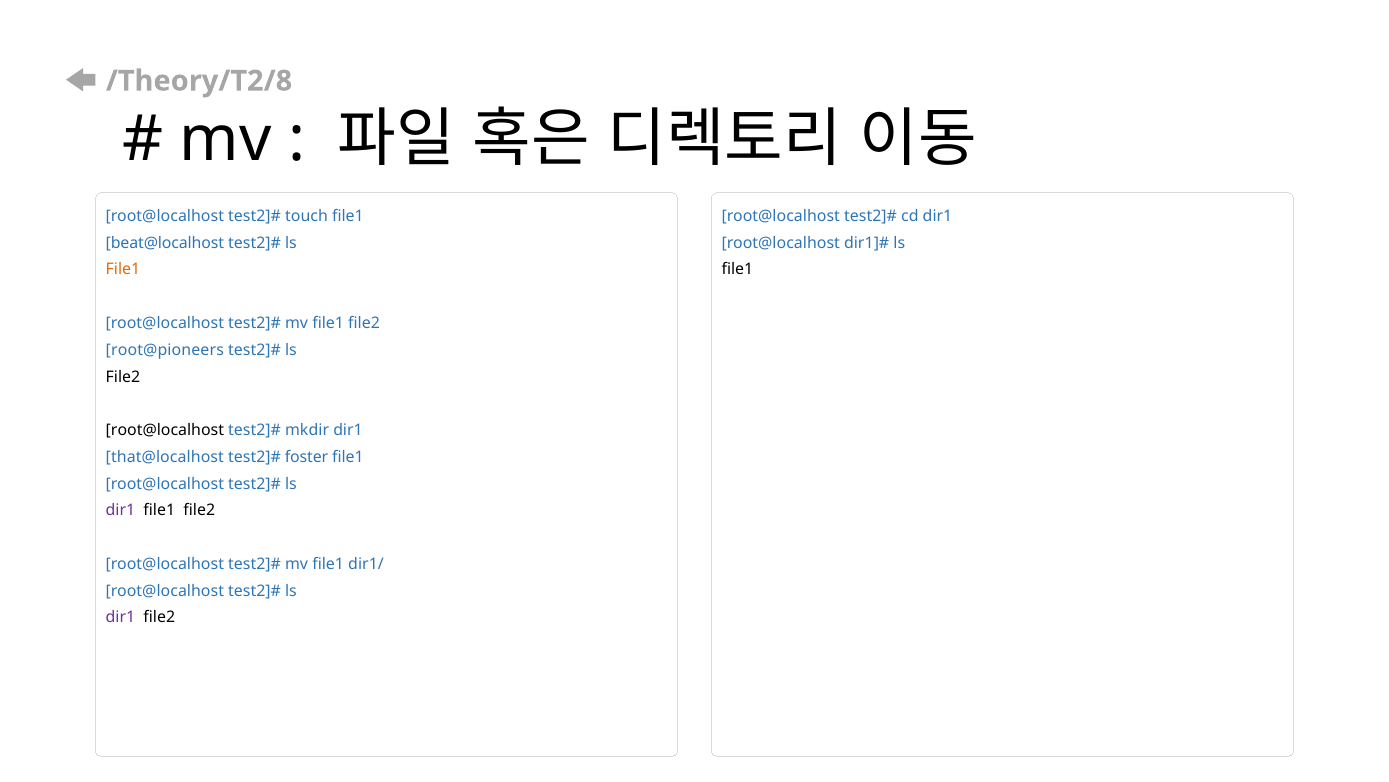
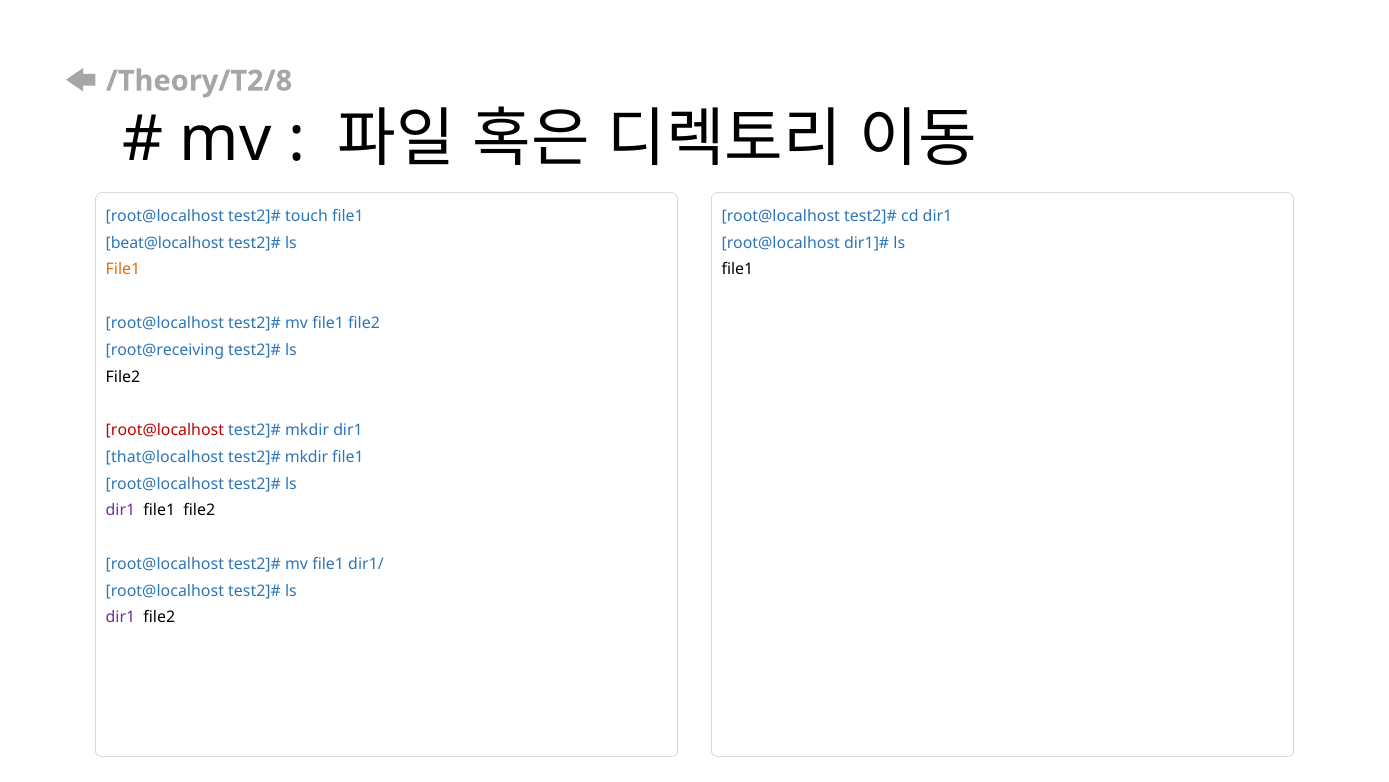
root@pioneers: root@pioneers -> root@receiving
root@localhost at (165, 430) colour: black -> red
foster at (307, 457): foster -> mkdir
